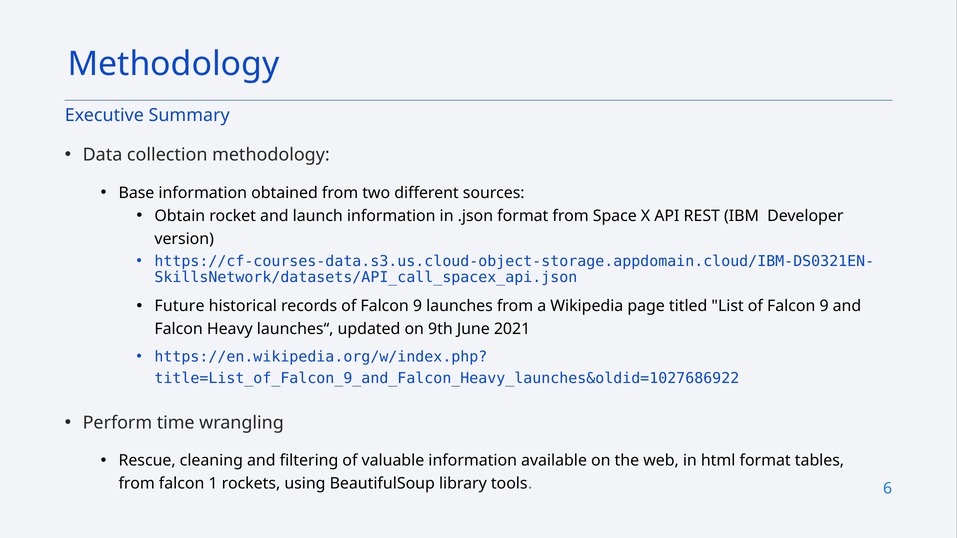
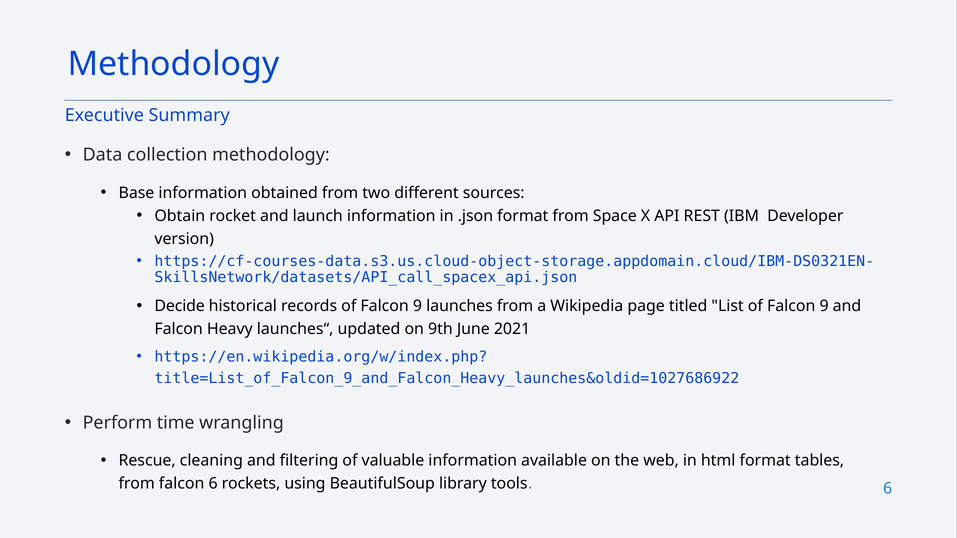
Future: Future -> Decide
falcon 1: 1 -> 6
